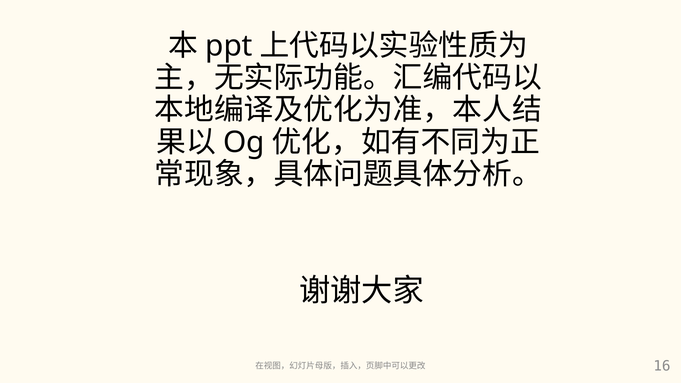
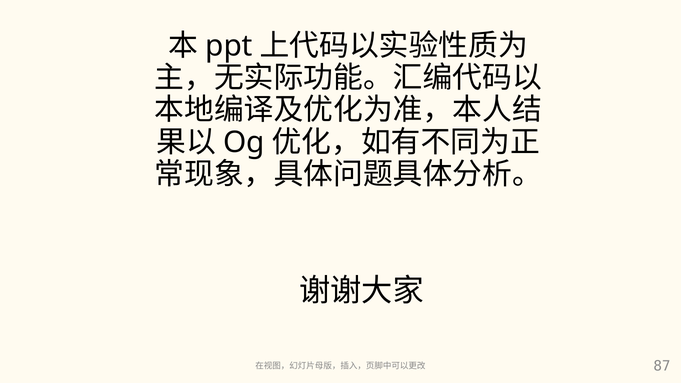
16: 16 -> 87
